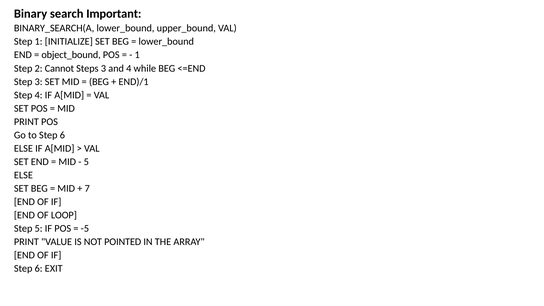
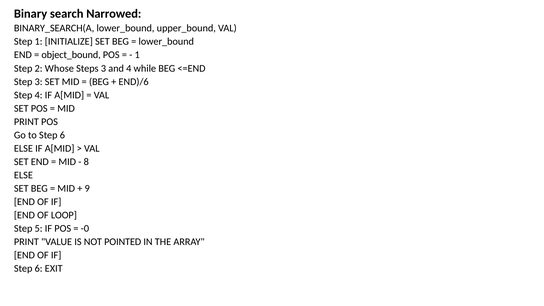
Important: Important -> Narrowed
Cannot: Cannot -> Whose
END)/1: END)/1 -> END)/6
5 at (86, 162): 5 -> 8
7: 7 -> 9
-5: -5 -> -0
